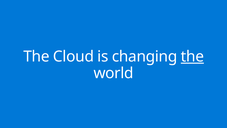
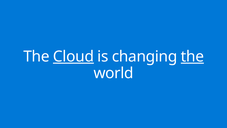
Cloud underline: none -> present
